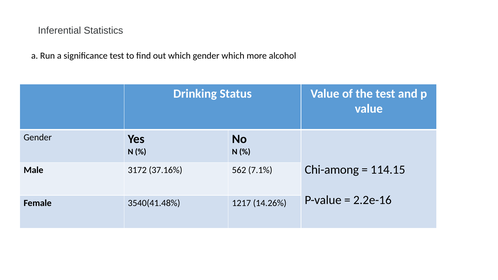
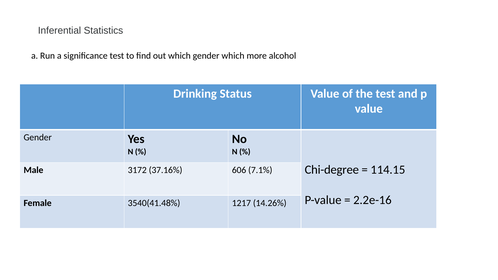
Chi-among: Chi-among -> Chi-degree
562: 562 -> 606
